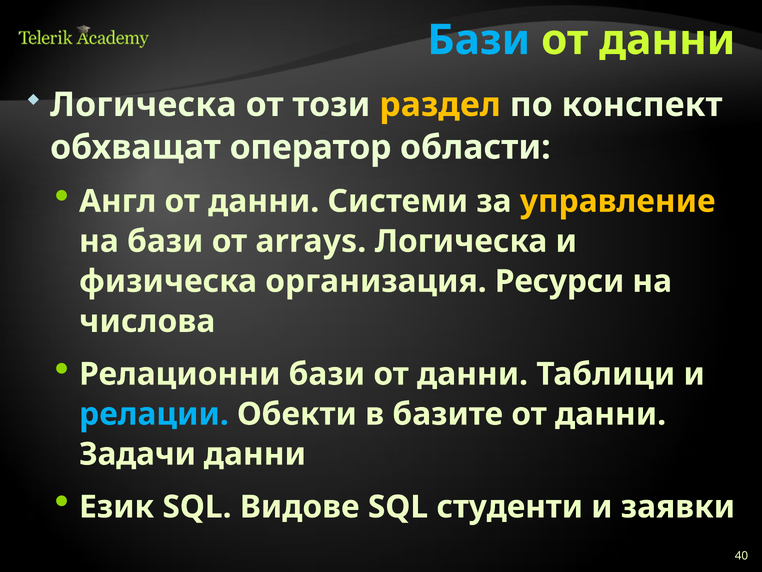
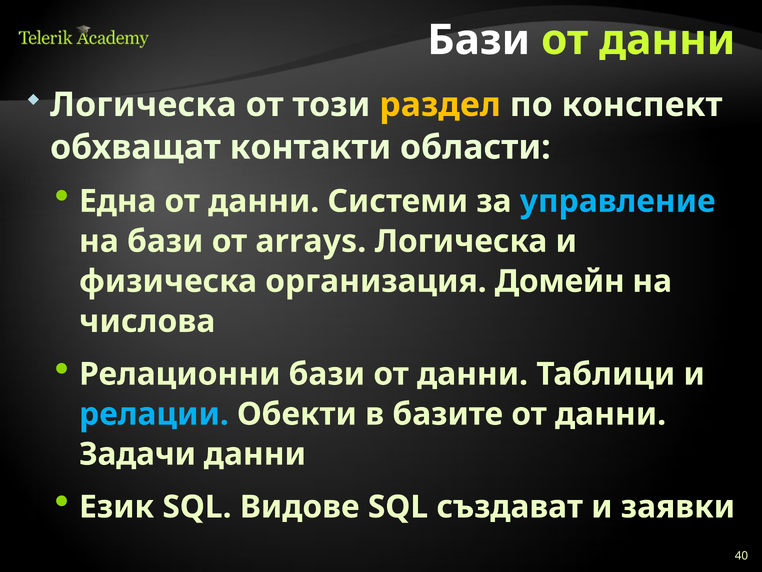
Бази at (479, 40) colour: light blue -> white
оператор: оператор -> контакти
Англ: Англ -> Една
управление colour: yellow -> light blue
Ресурси: Ресурси -> Домейн
студенти: студенти -> създават
